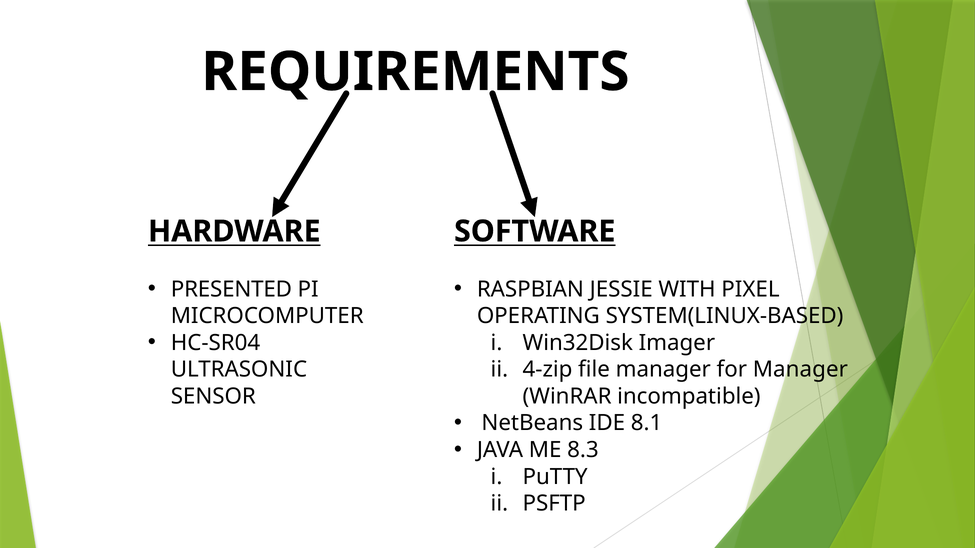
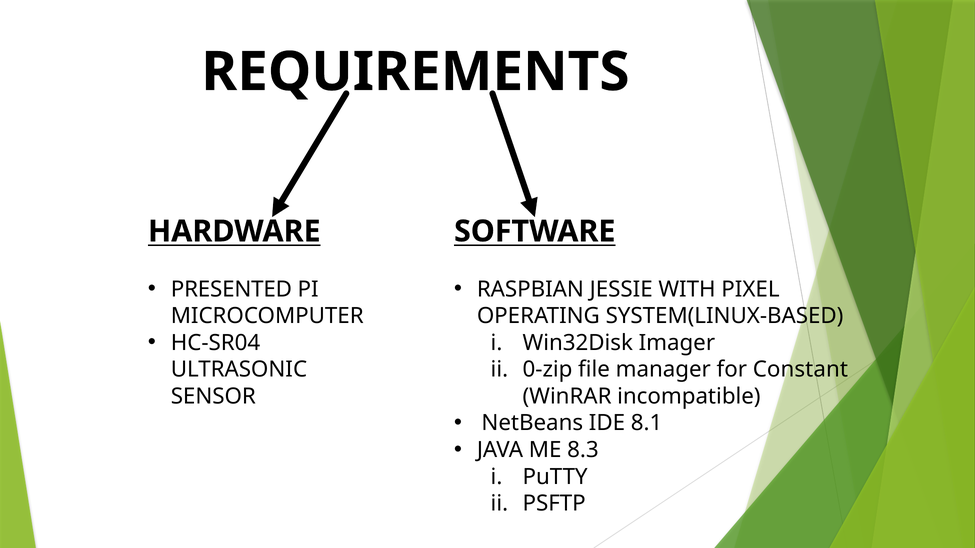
4-zip: 4-zip -> 0-zip
for Manager: Manager -> Constant
